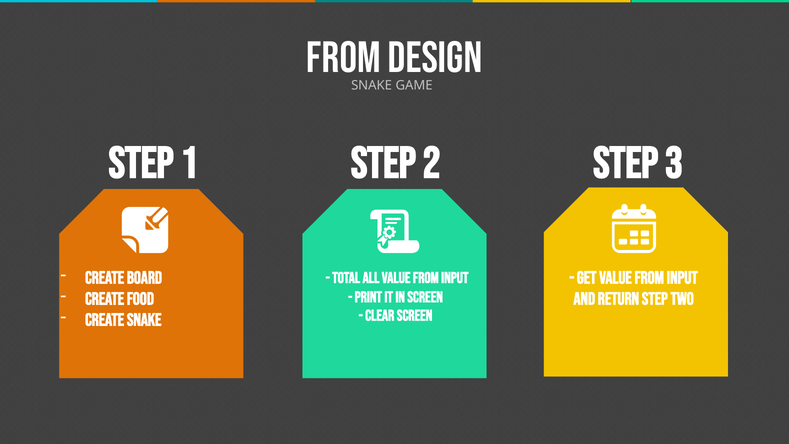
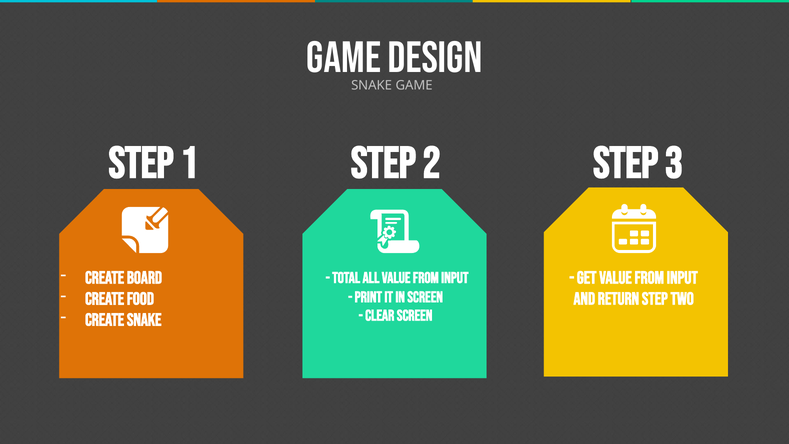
FROM at (344, 58): FROM -> GAME
